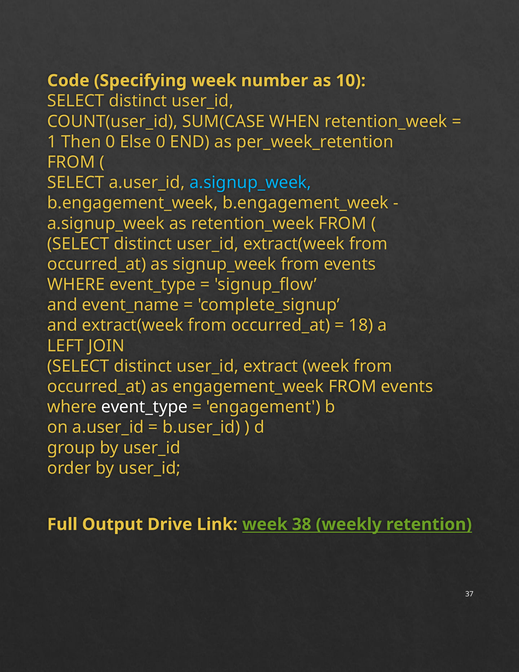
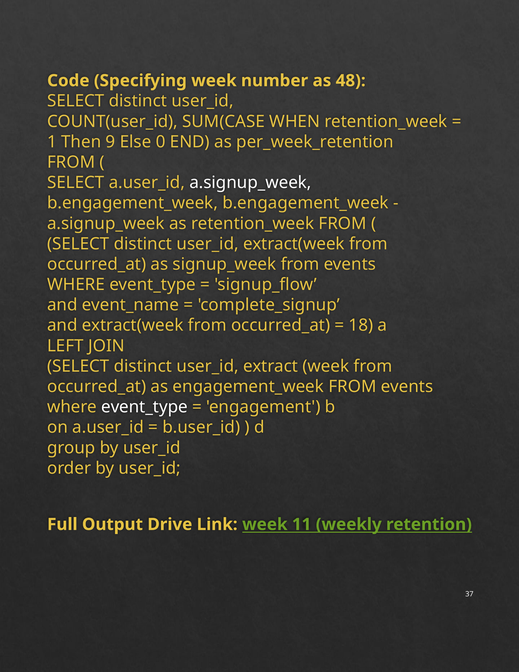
10: 10 -> 48
Then 0: 0 -> 9
a.signup_week at (250, 183) colour: light blue -> white
38: 38 -> 11
